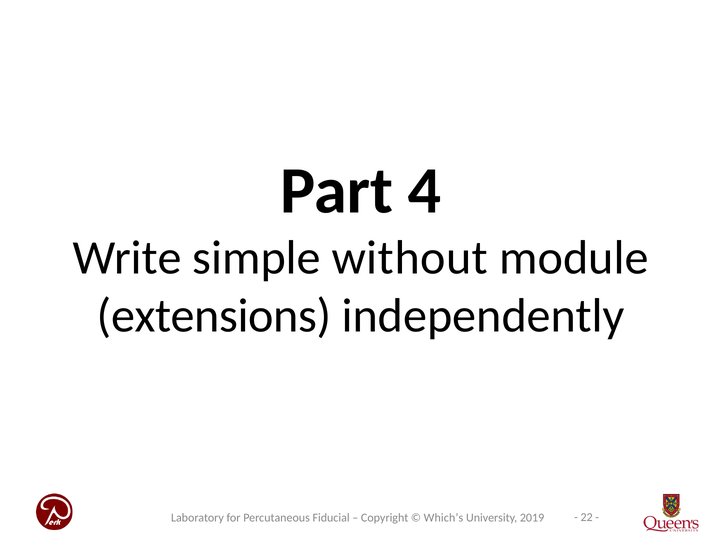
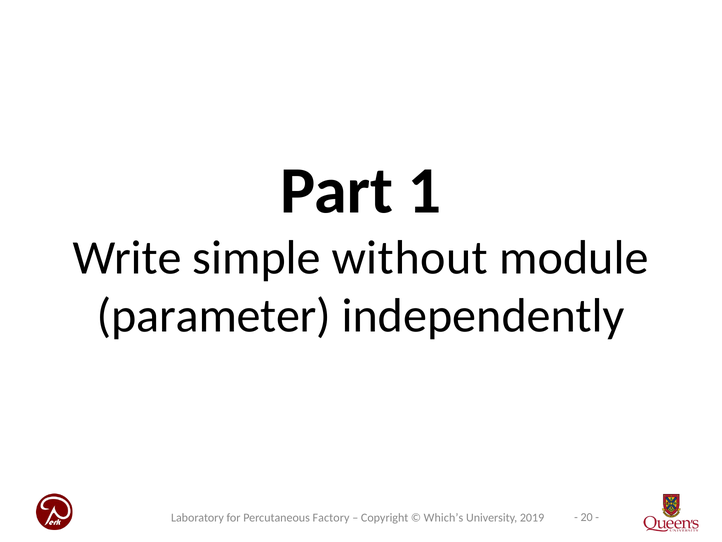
4: 4 -> 1
extensions: extensions -> parameter
22: 22 -> 20
Fiducial: Fiducial -> Factory
